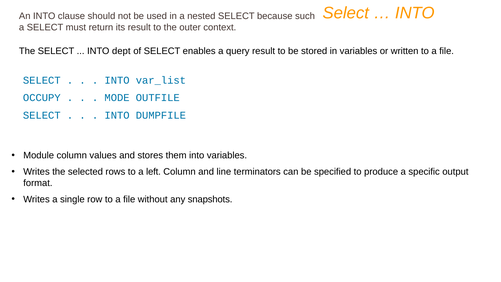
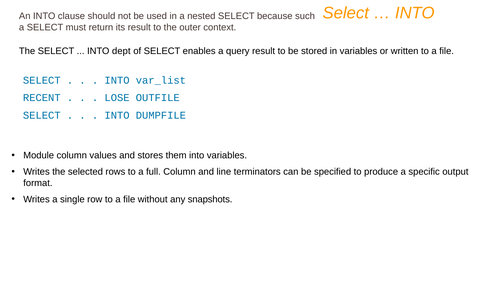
OCCUPY: OCCUPY -> RECENT
MODE: MODE -> LOSE
left: left -> full
